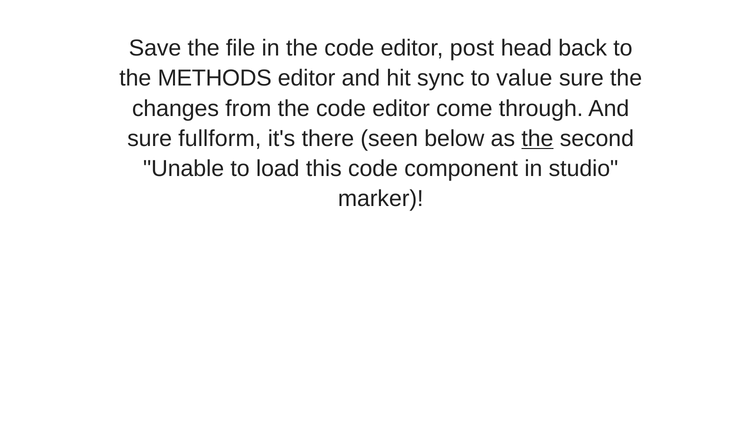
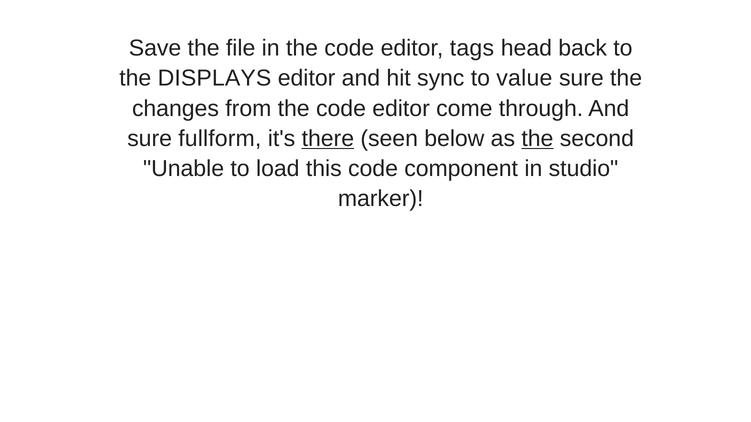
post: post -> tags
METHODS: METHODS -> DISPLAYS
there underline: none -> present
